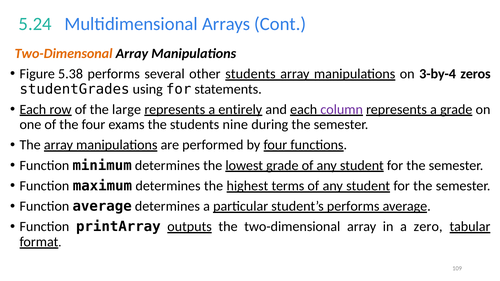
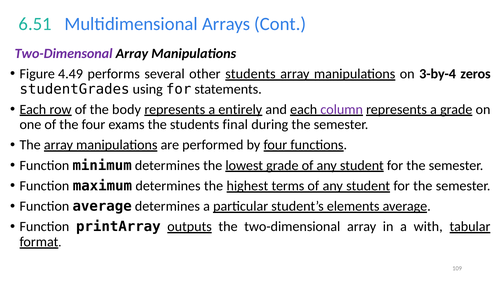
5.24: 5.24 -> 6.51
Two-Dimensonal colour: orange -> purple
5.38: 5.38 -> 4.49
large: large -> body
nine: nine -> final
student’s performs: performs -> elements
zero: zero -> with
